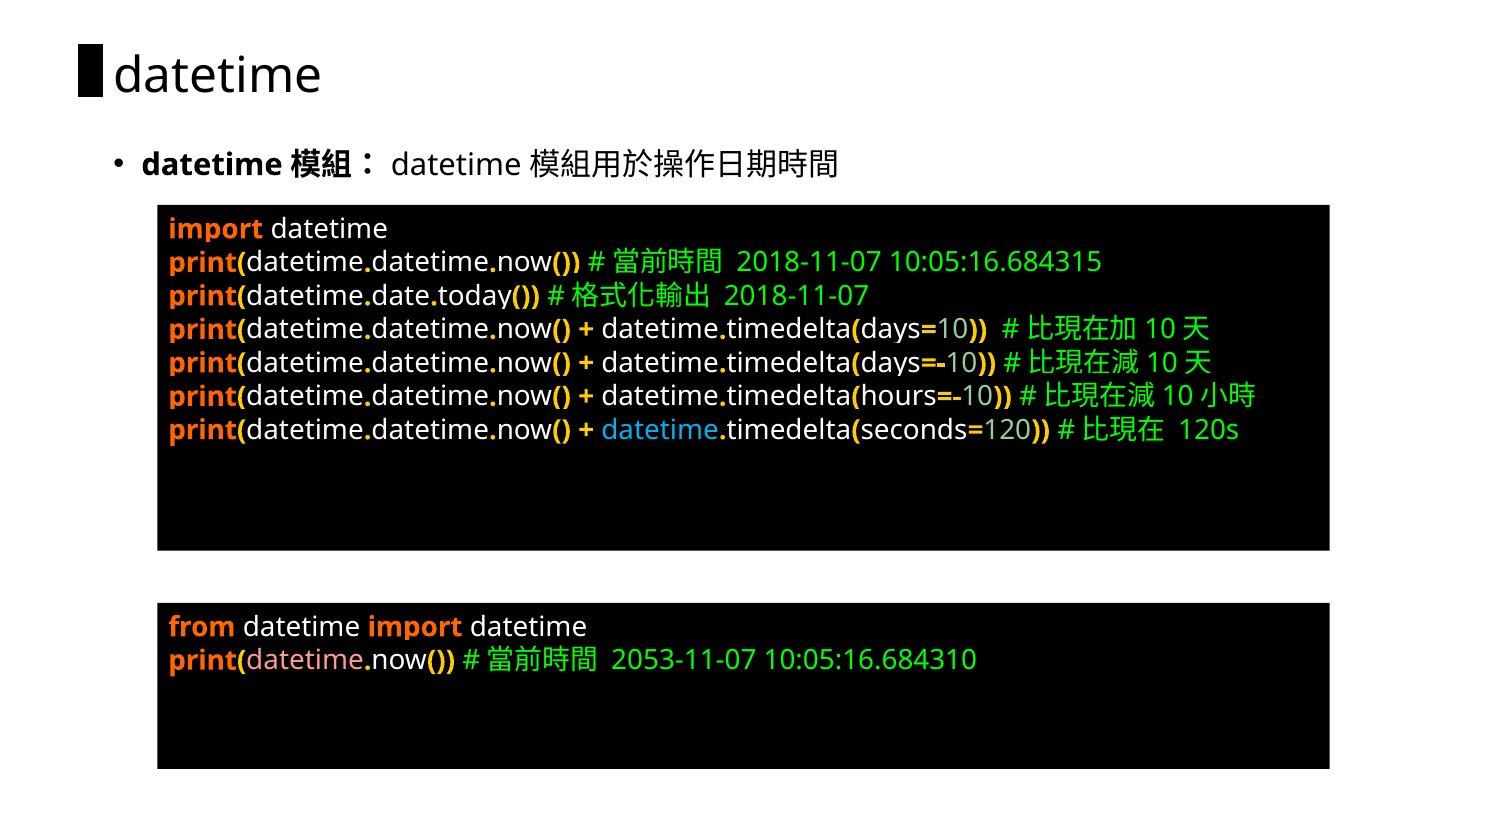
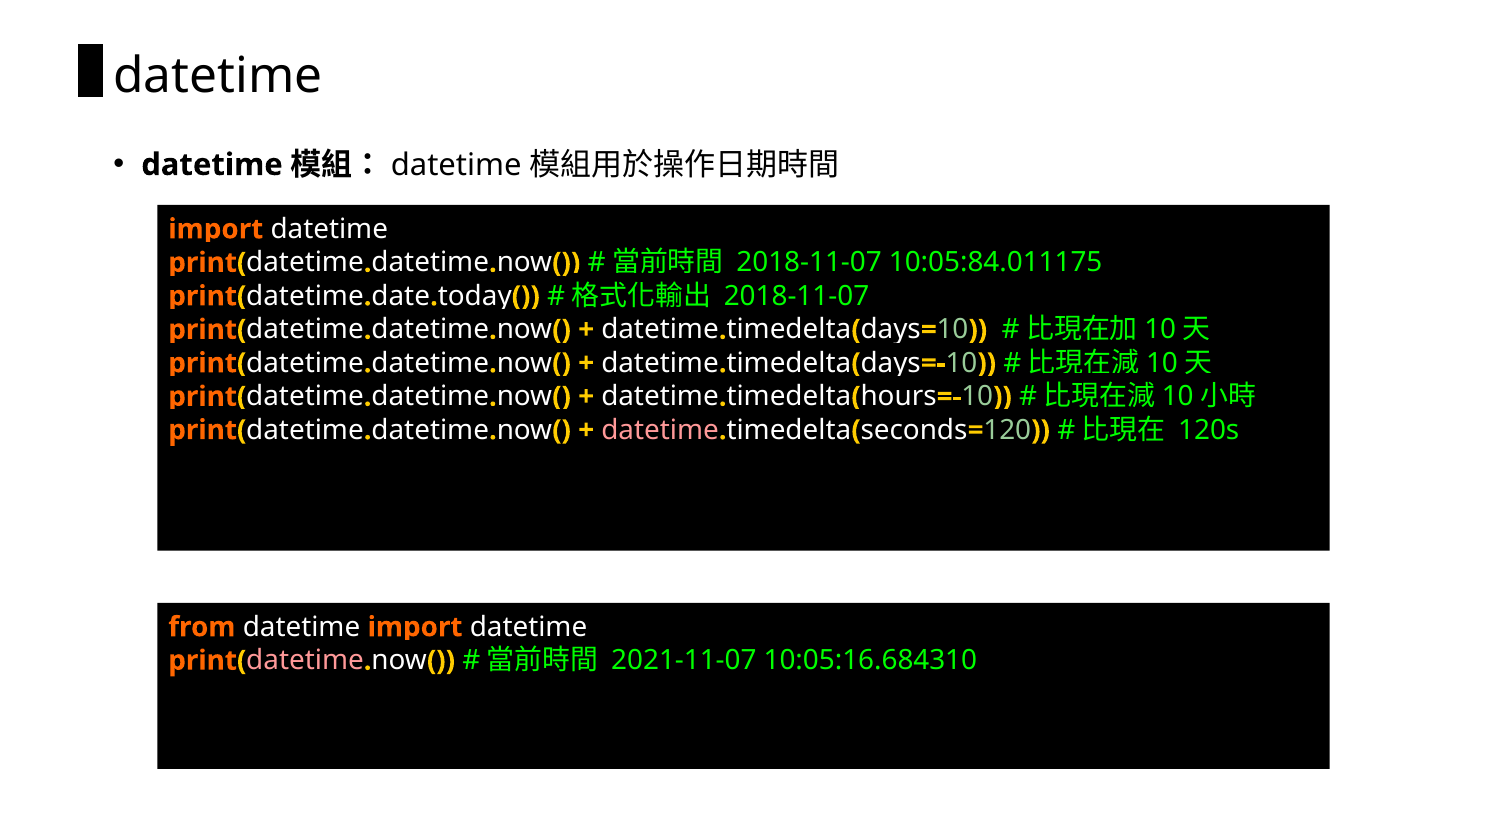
10:05:16.684315: 10:05:16.684315 -> 10:05:84.011175
datetime at (660, 430) colour: light blue -> pink
2053-11-07: 2053-11-07 -> 2021-11-07
